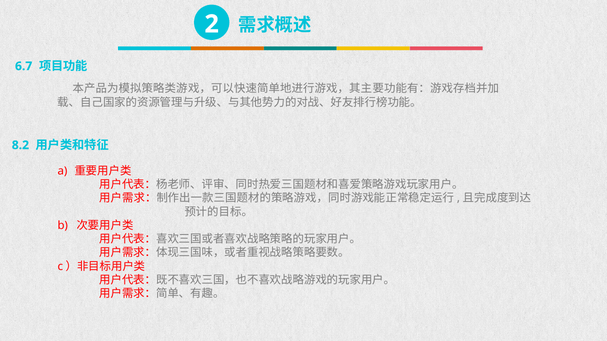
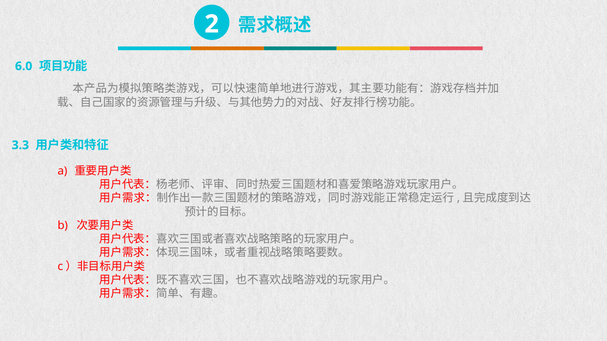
6.7: 6.7 -> 6.0
8.2: 8.2 -> 3.3
